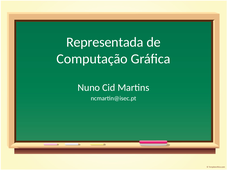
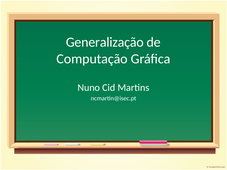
Representada: Representada -> Generalização
